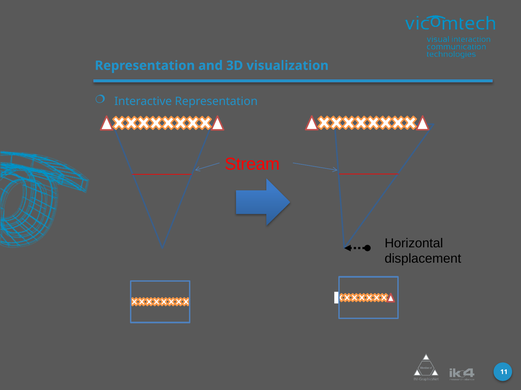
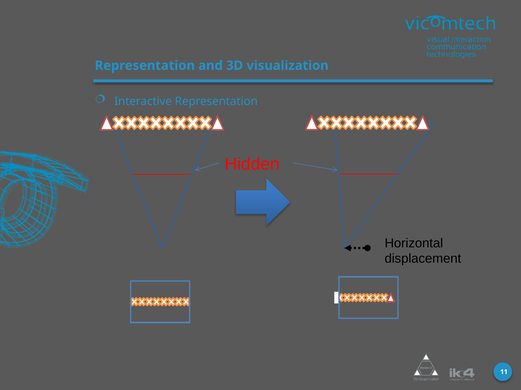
Stream: Stream -> Hidden
